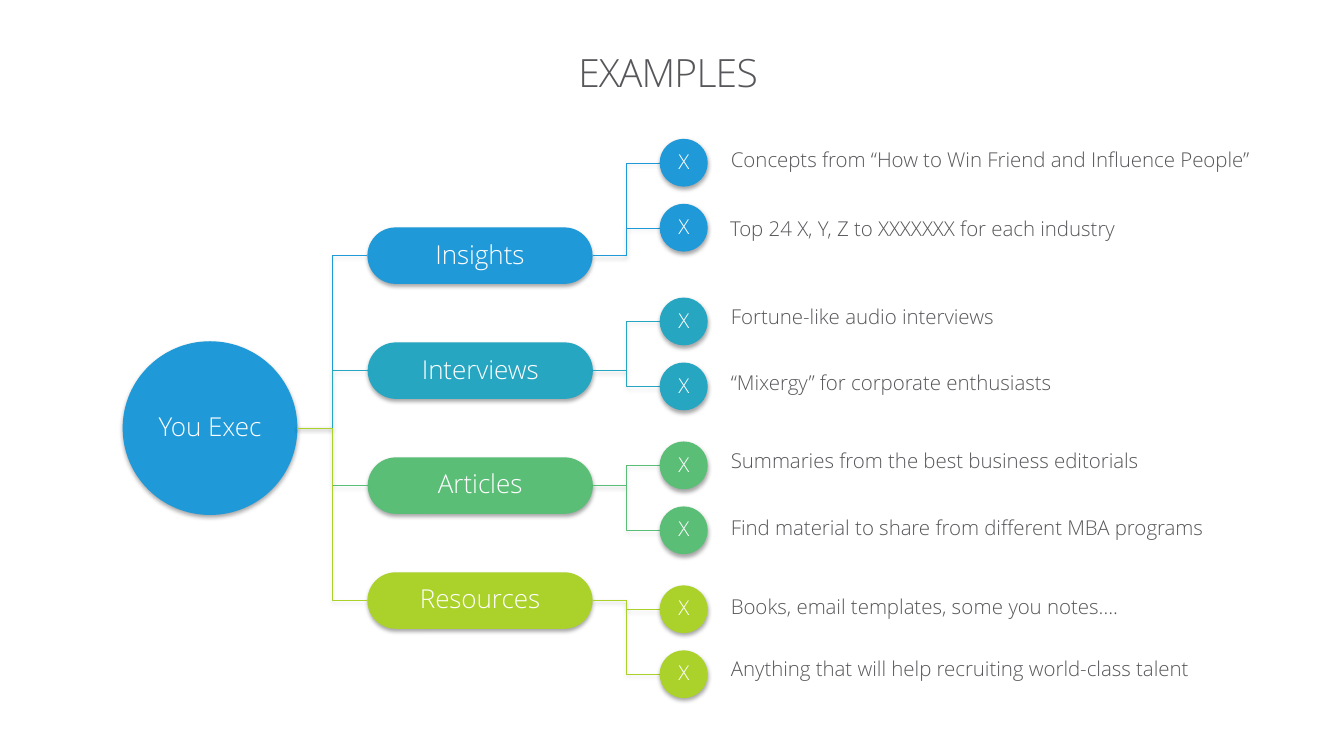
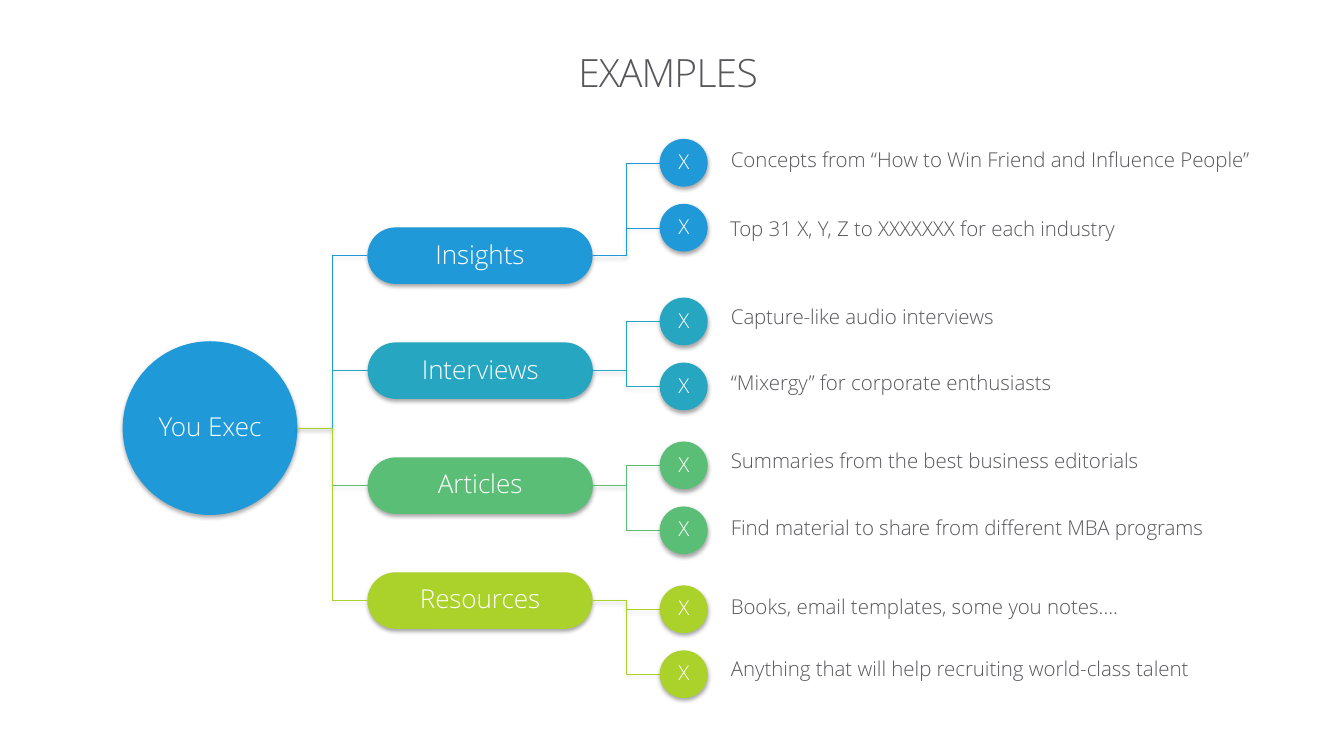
24: 24 -> 31
Fortune-like: Fortune-like -> Capture-like
